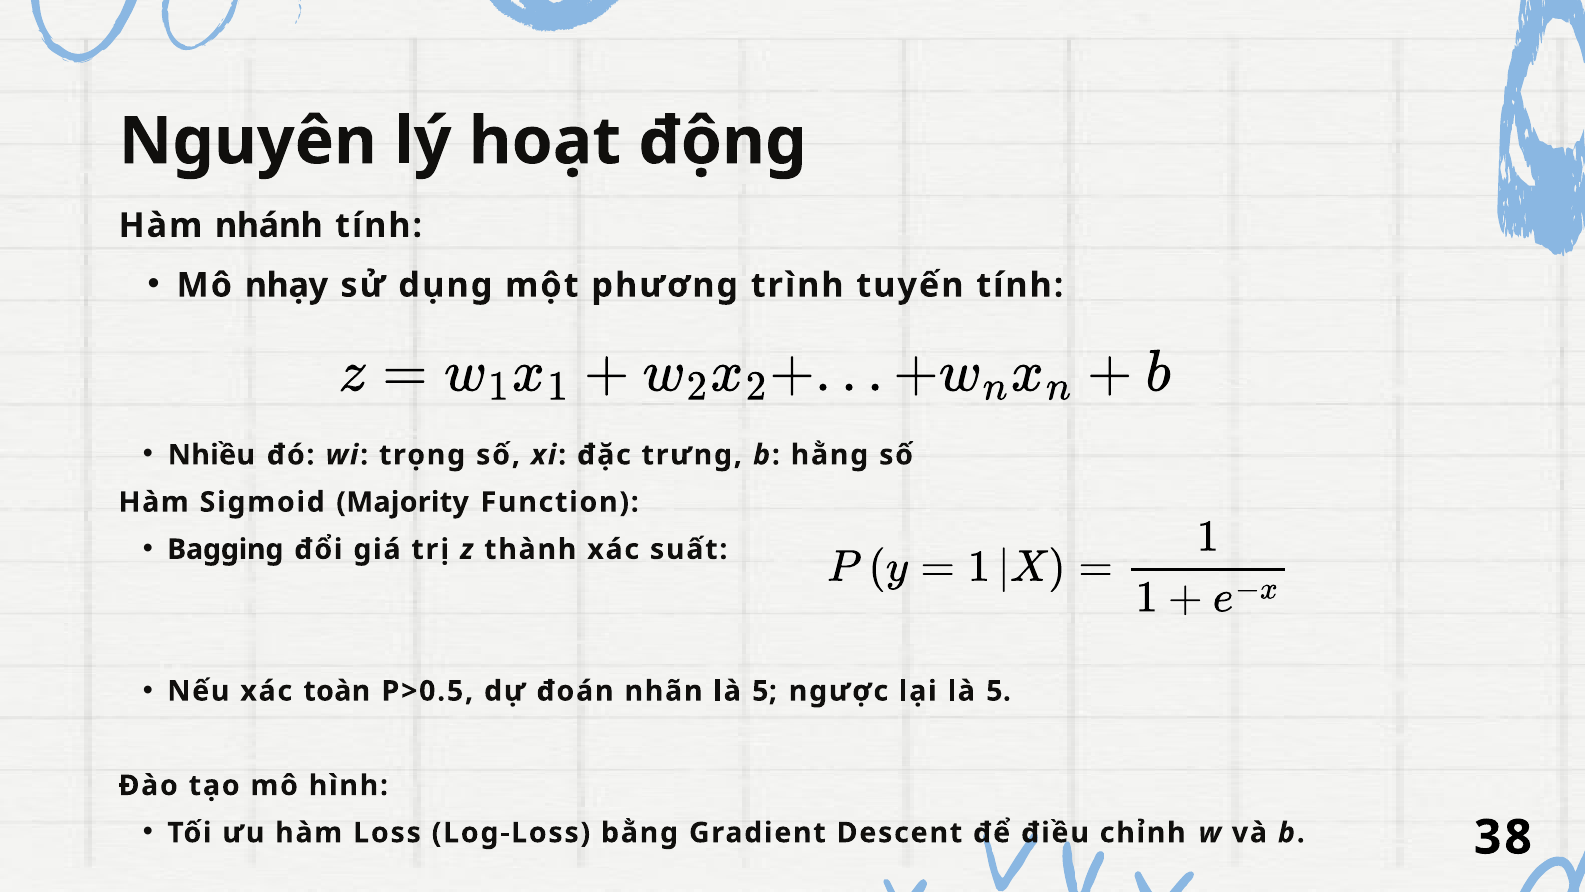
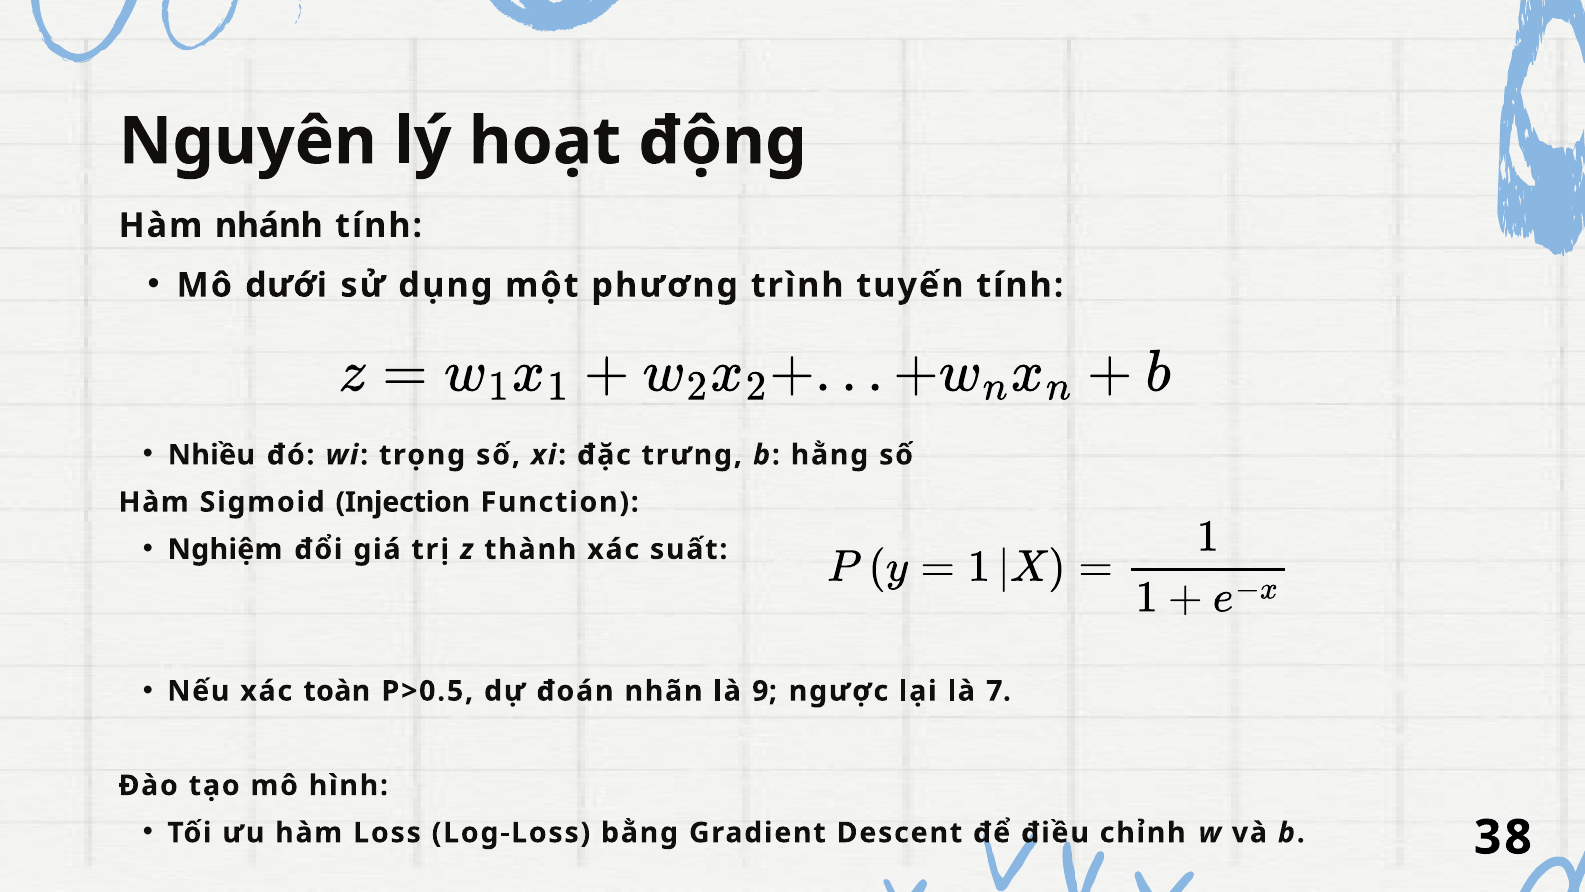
nhạy: nhạy -> dưới
Majority: Majority -> Injection
Bagging: Bagging -> Nghiệm
nhãn là 5: 5 -> 9
lại là 5: 5 -> 7
